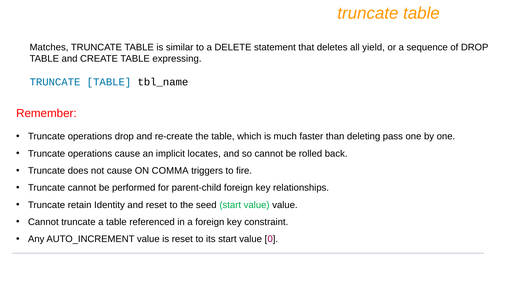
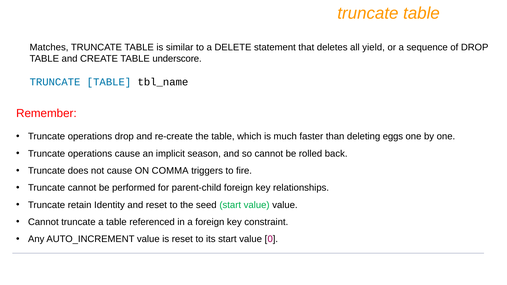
expressing: expressing -> underscore
pass: pass -> eggs
locates: locates -> season
